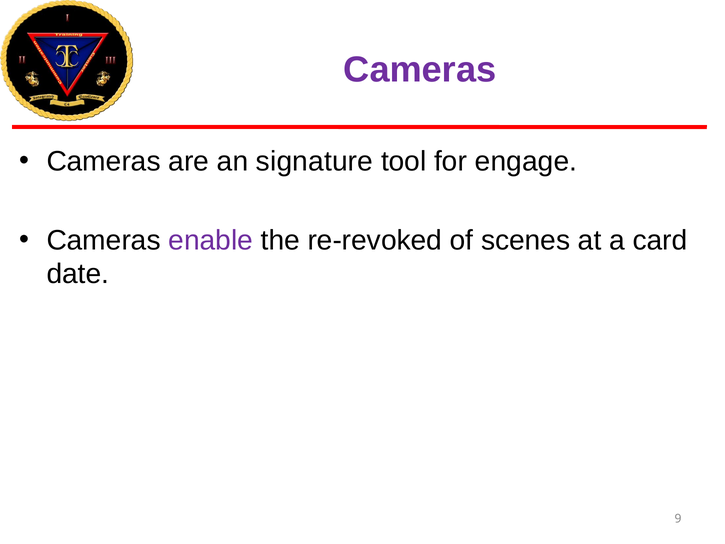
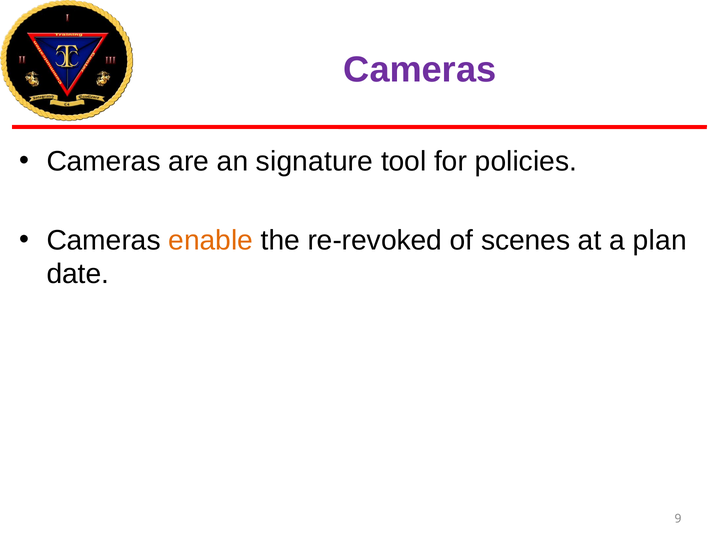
engage: engage -> policies
enable colour: purple -> orange
card: card -> plan
